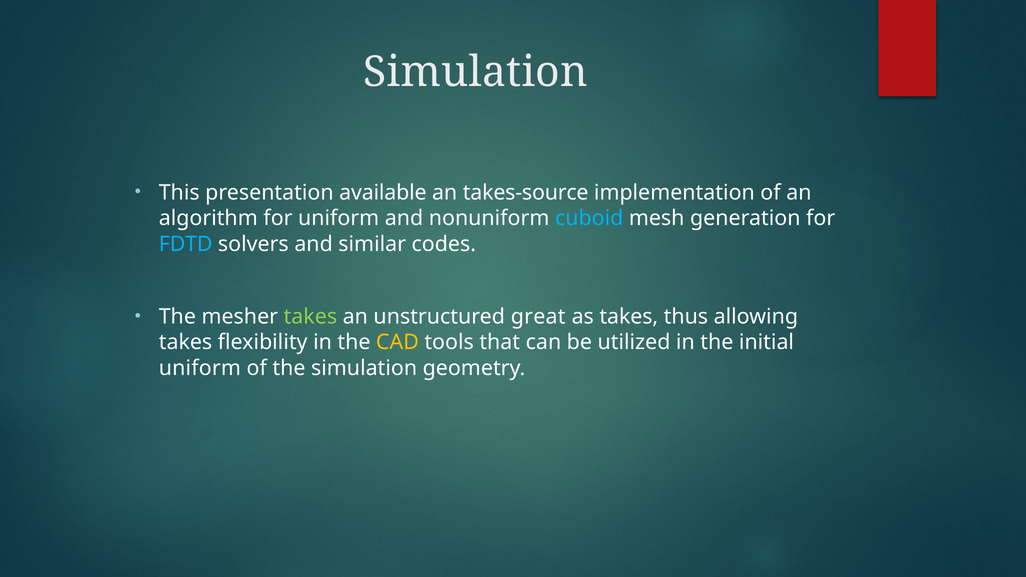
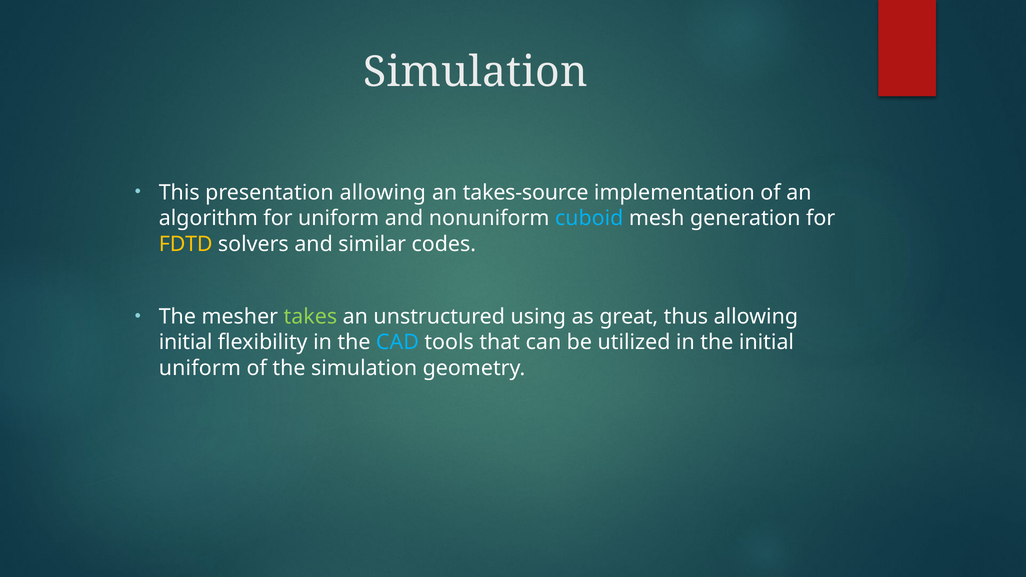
presentation available: available -> allowing
FDTD colour: light blue -> yellow
great: great -> using
as takes: takes -> great
takes at (186, 342): takes -> initial
CAD colour: yellow -> light blue
